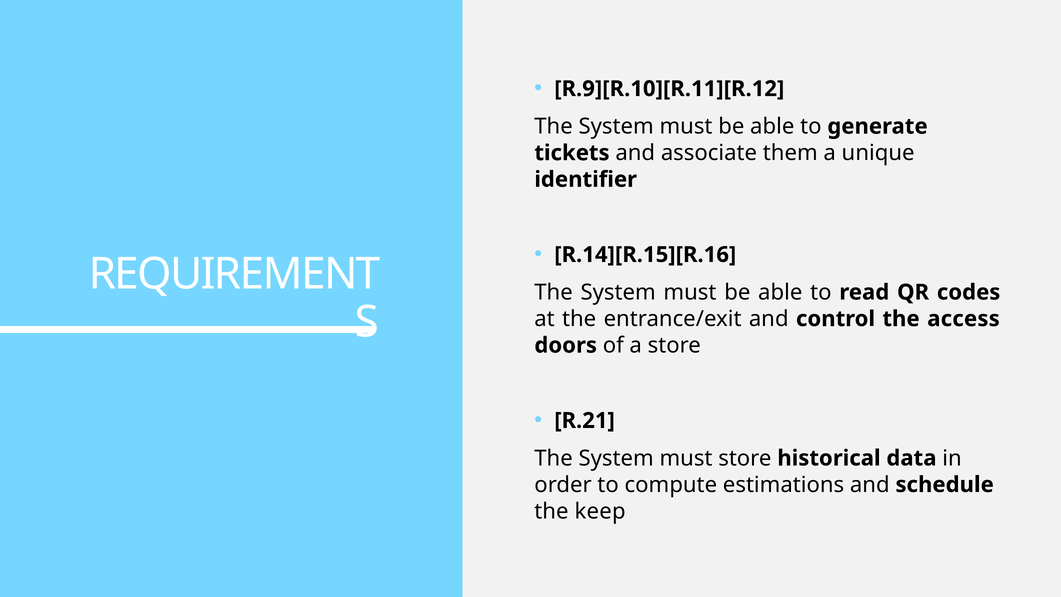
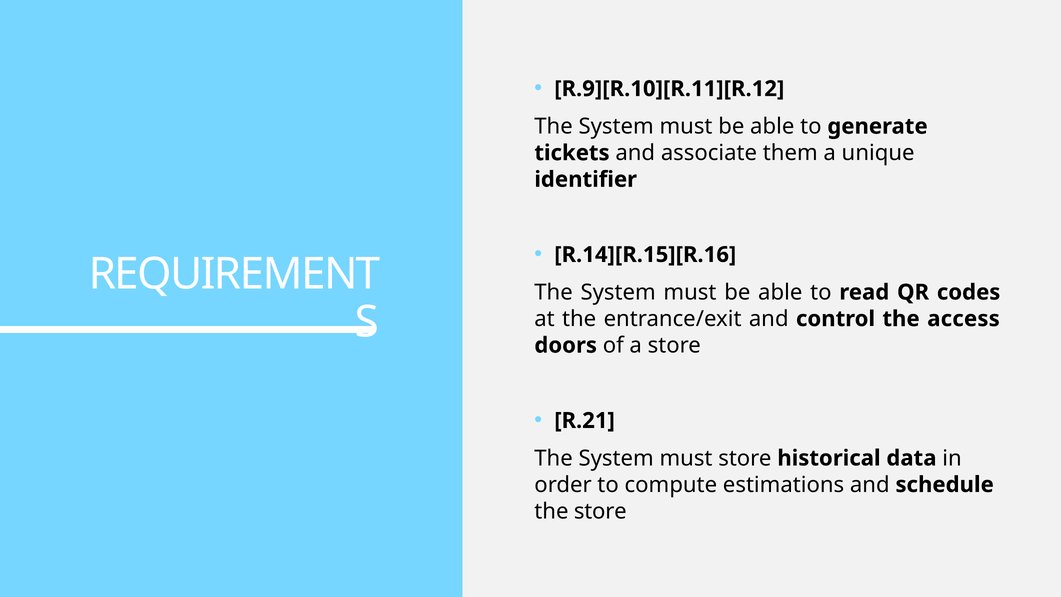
the keep: keep -> store
